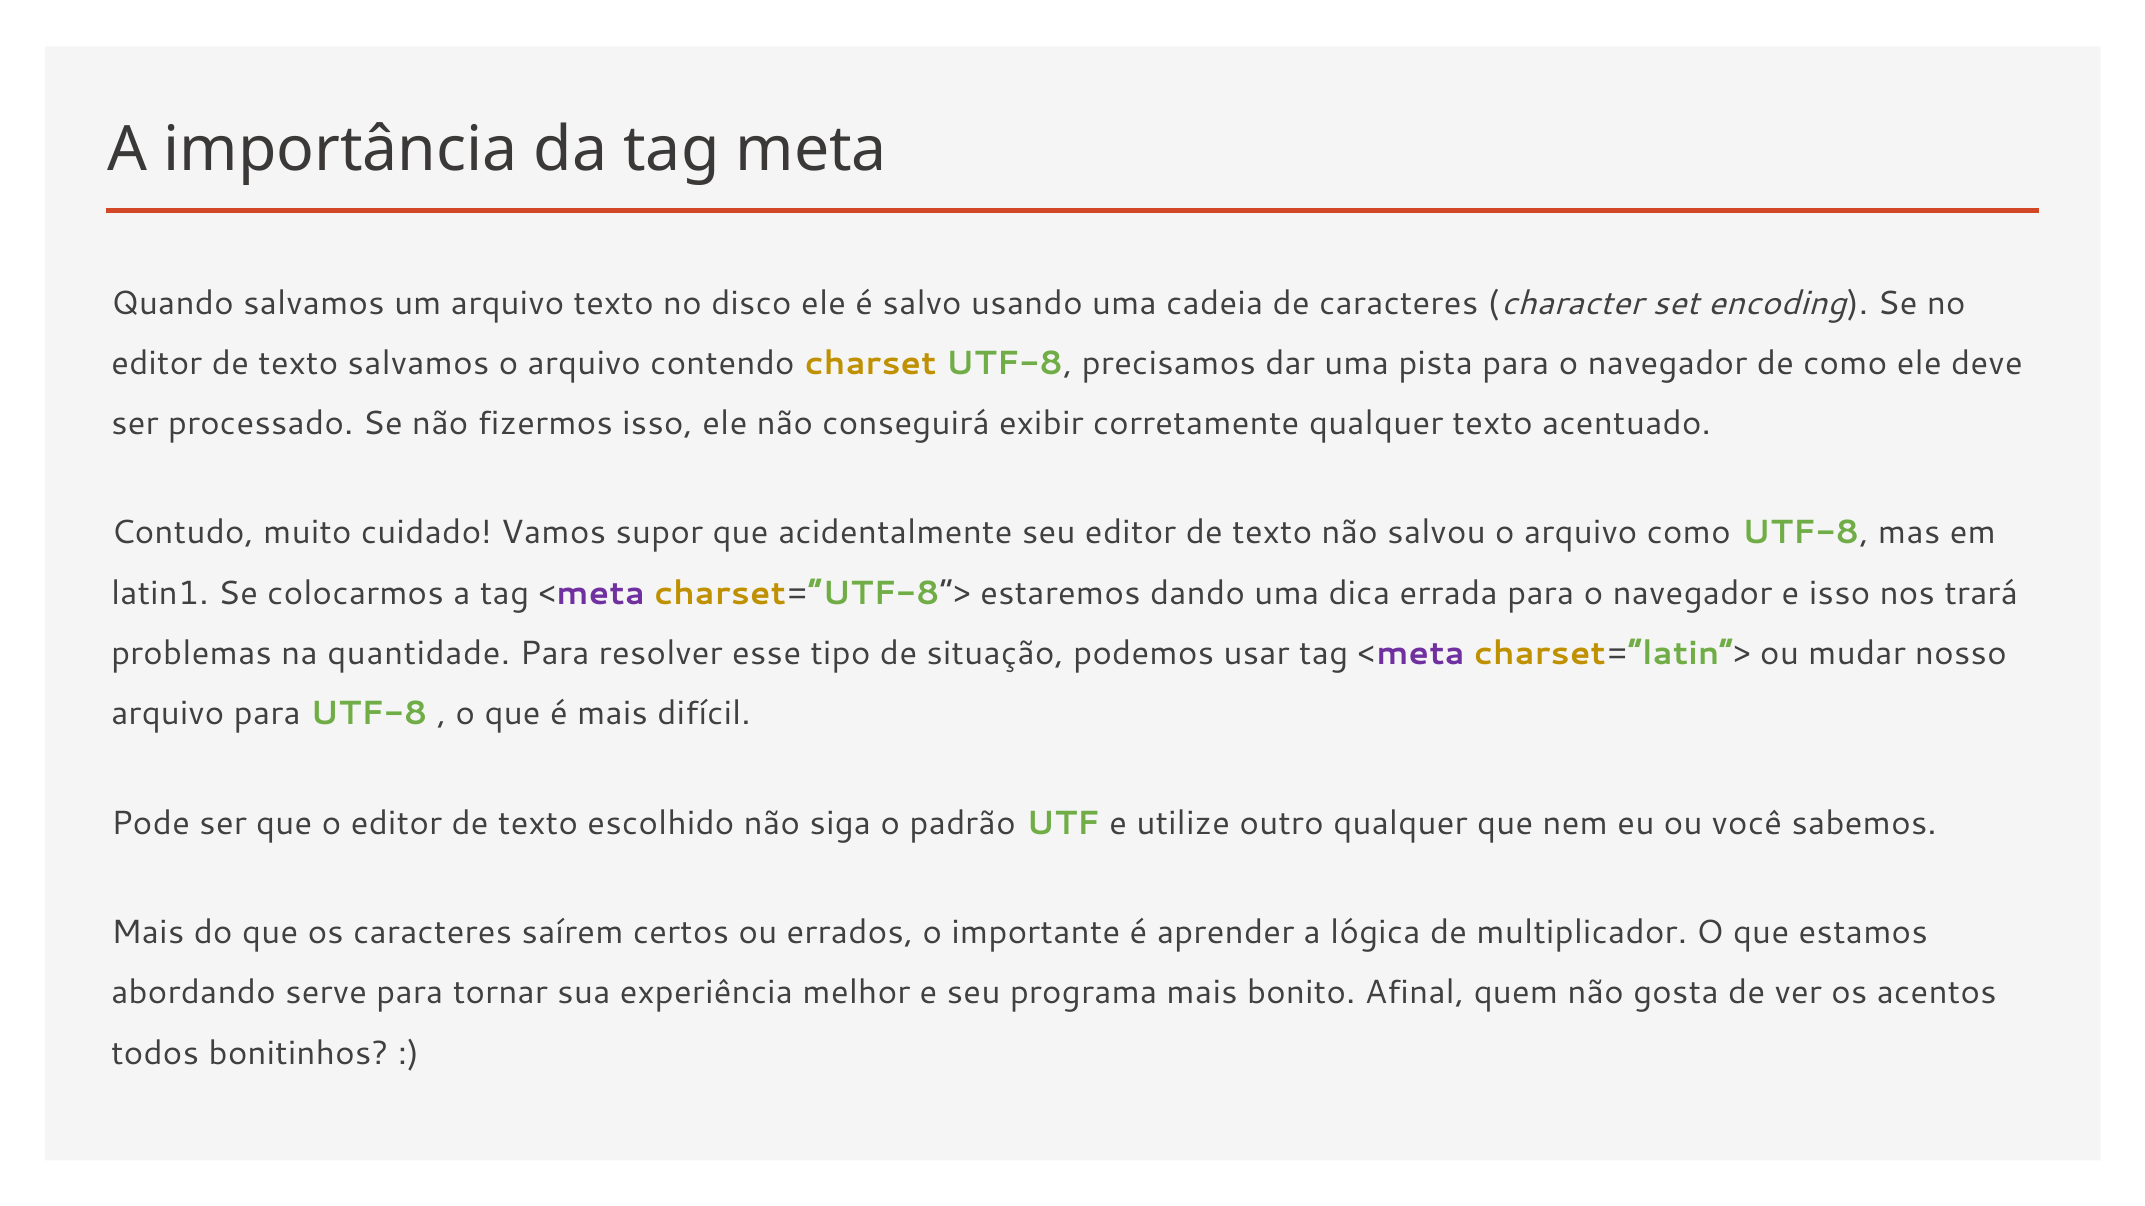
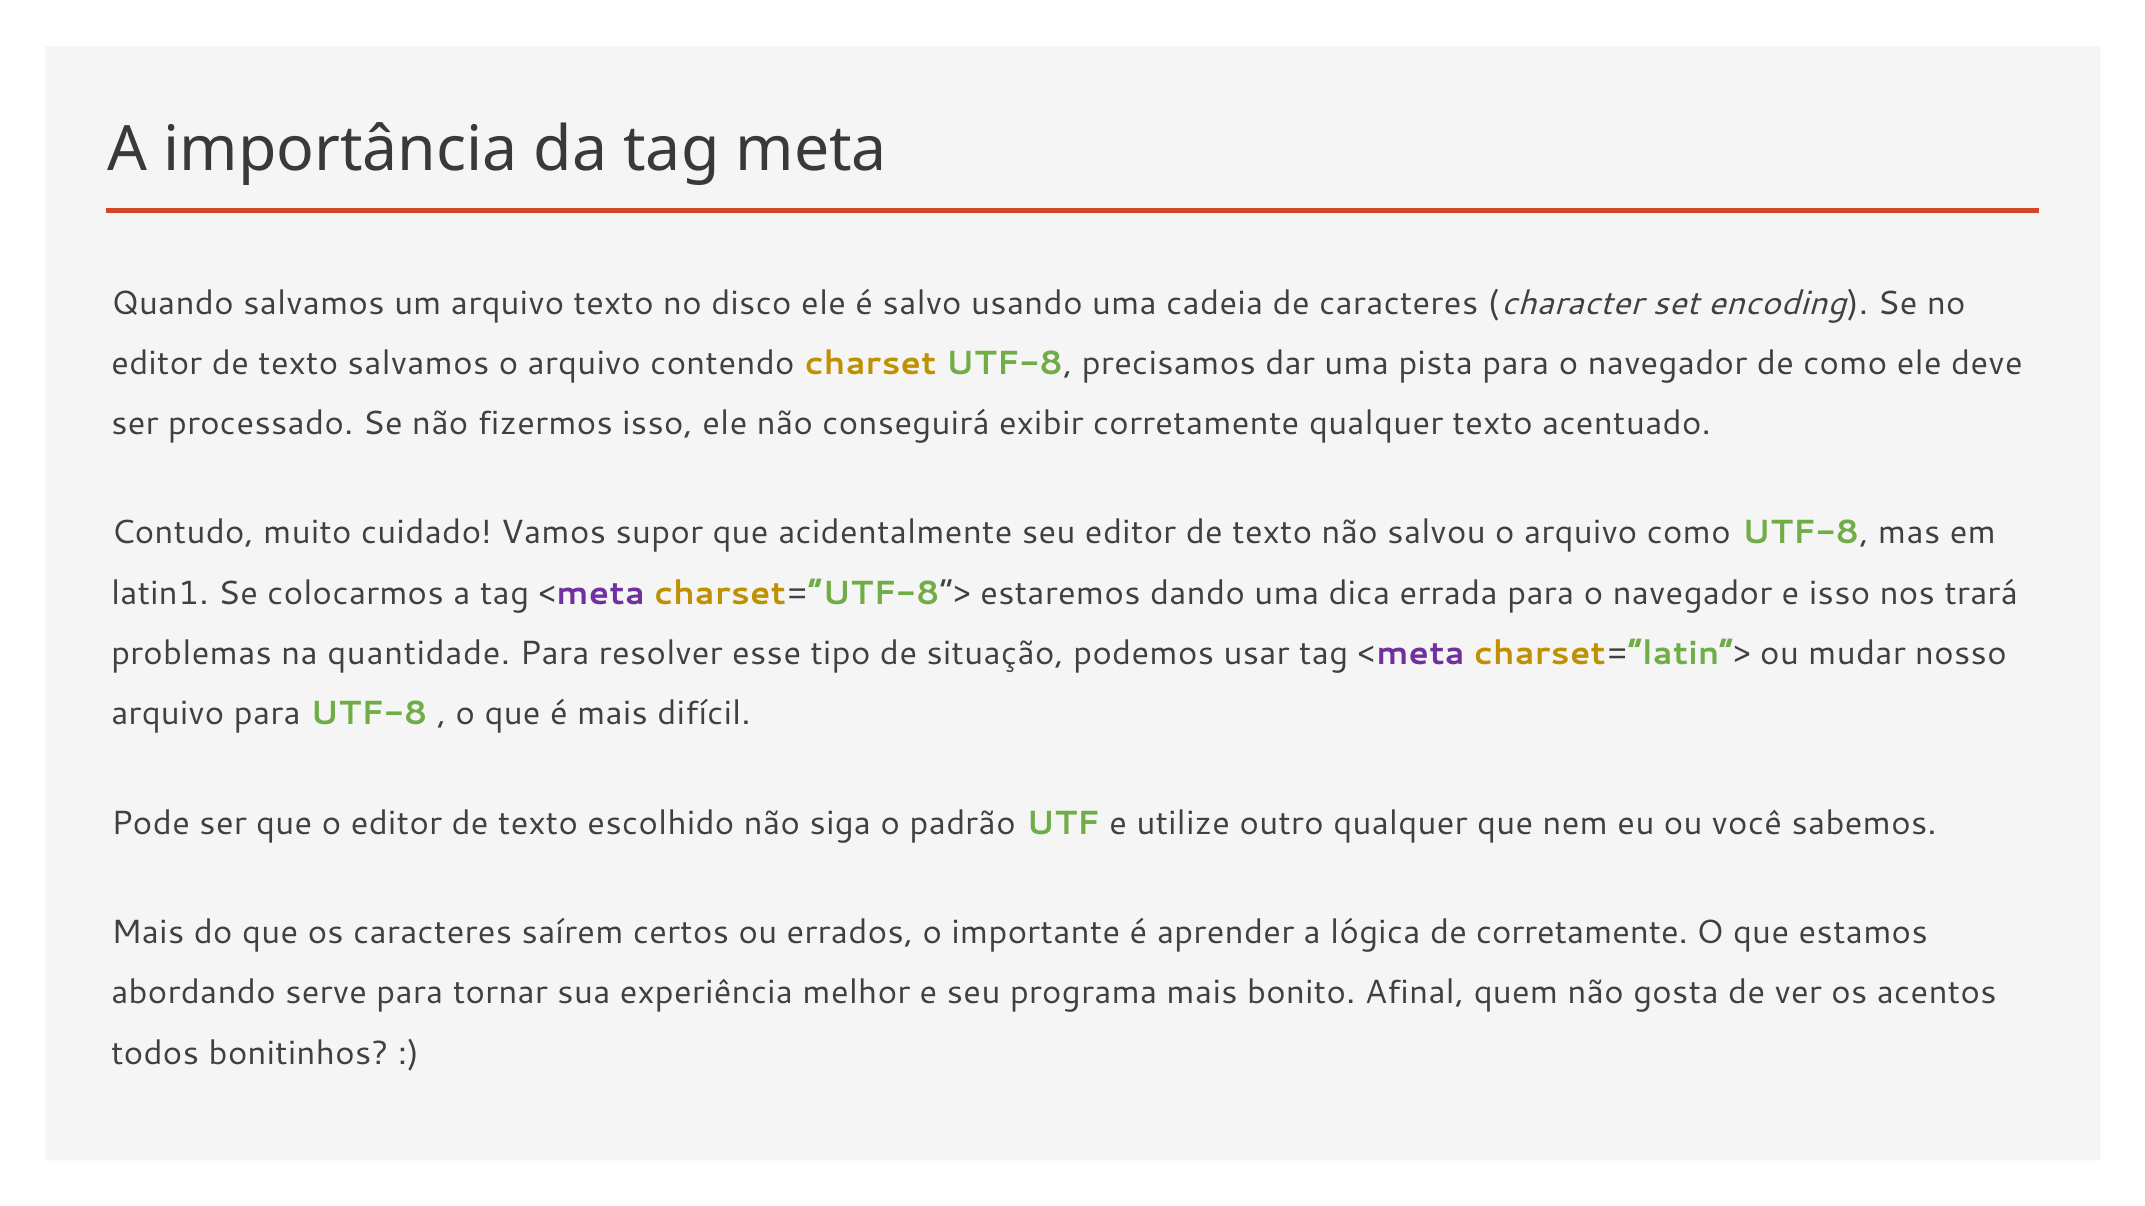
de multiplicador: multiplicador -> corretamente
